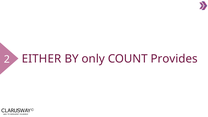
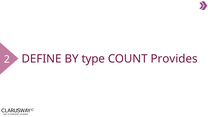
EITHER: EITHER -> DEFINE
only: only -> type
